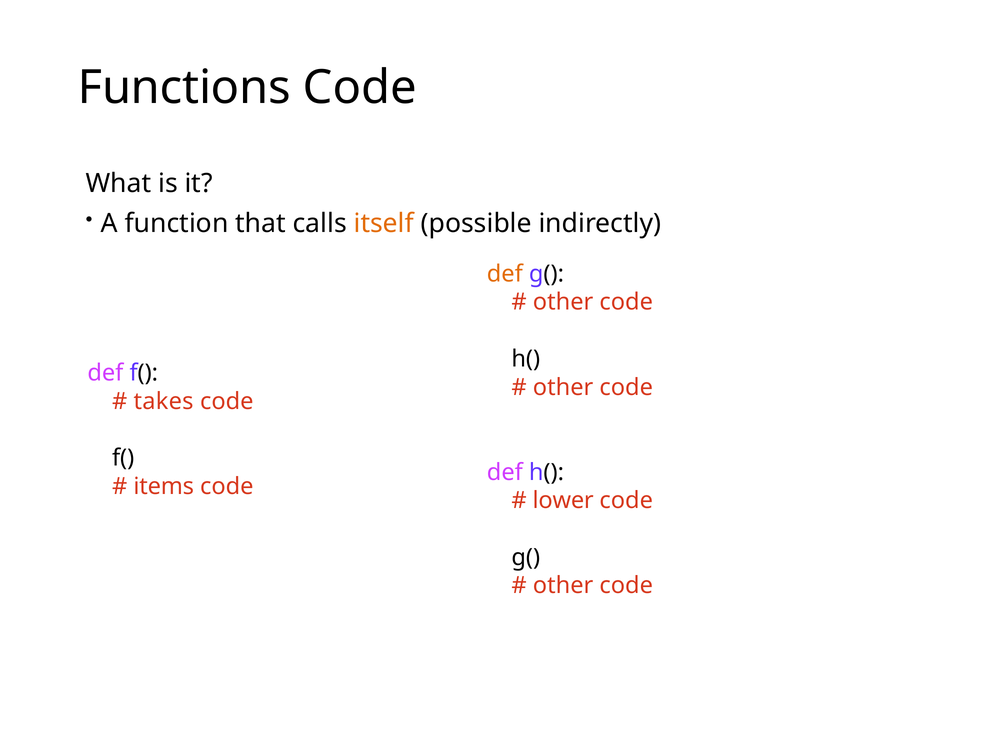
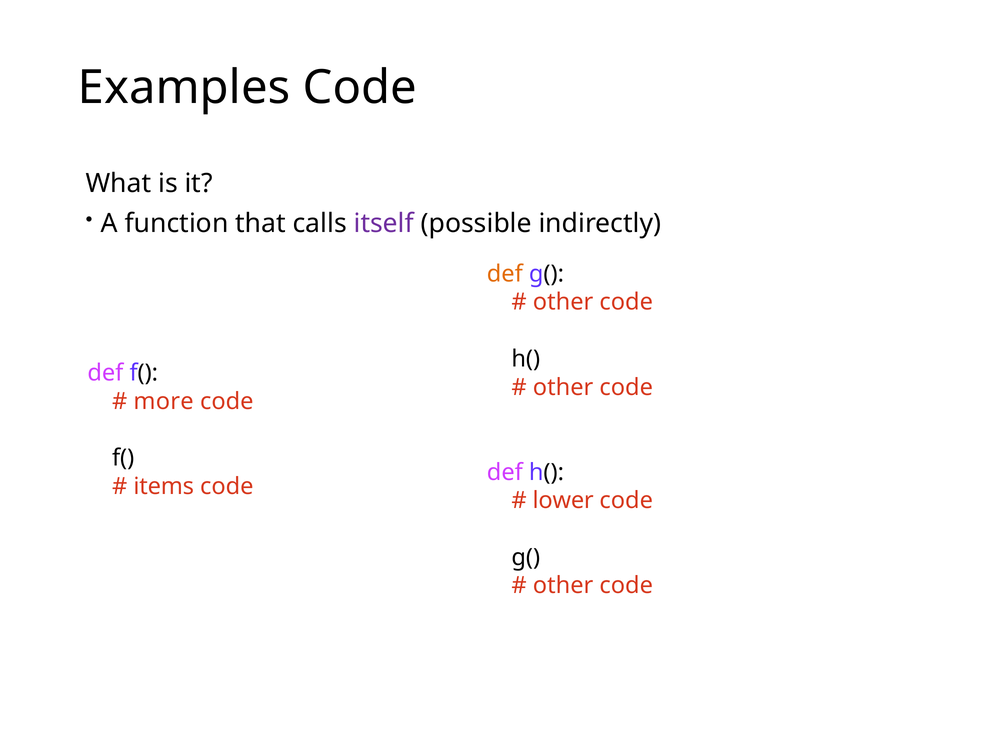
Functions: Functions -> Examples
itself colour: orange -> purple
takes: takes -> more
